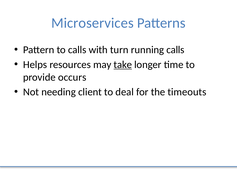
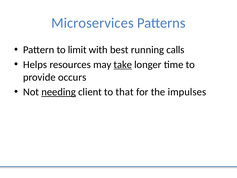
to calls: calls -> limit
turn: turn -> best
needing underline: none -> present
deal: deal -> that
timeouts: timeouts -> impulses
